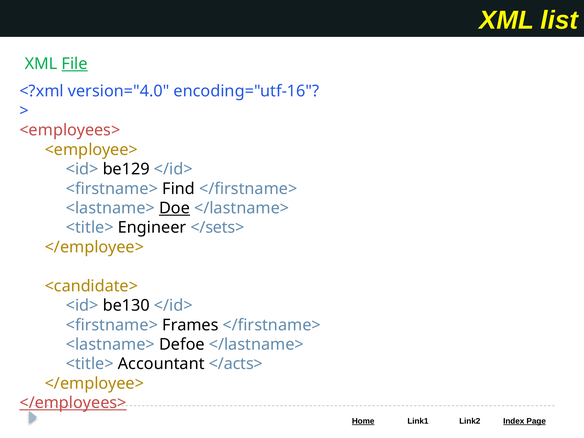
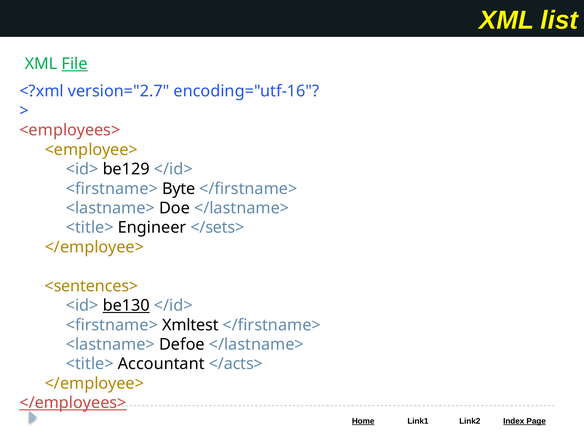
version="4.0: version="4.0 -> version="2.7
Find: Find -> Byte
Doe underline: present -> none
<candidate>: <candidate> -> <sentences>
be130 underline: none -> present
Frames: Frames -> Xmltest
